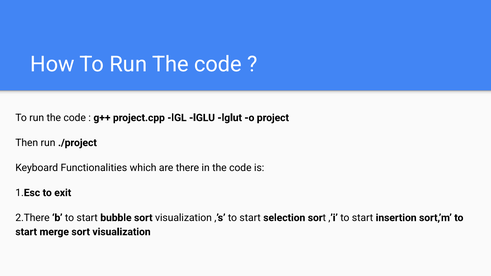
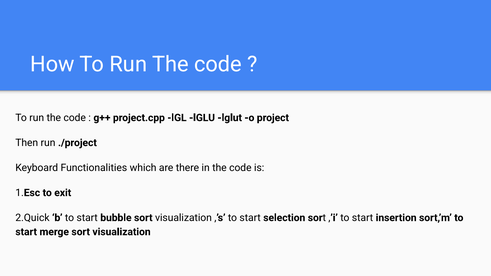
2.There: 2.There -> 2.Quick
